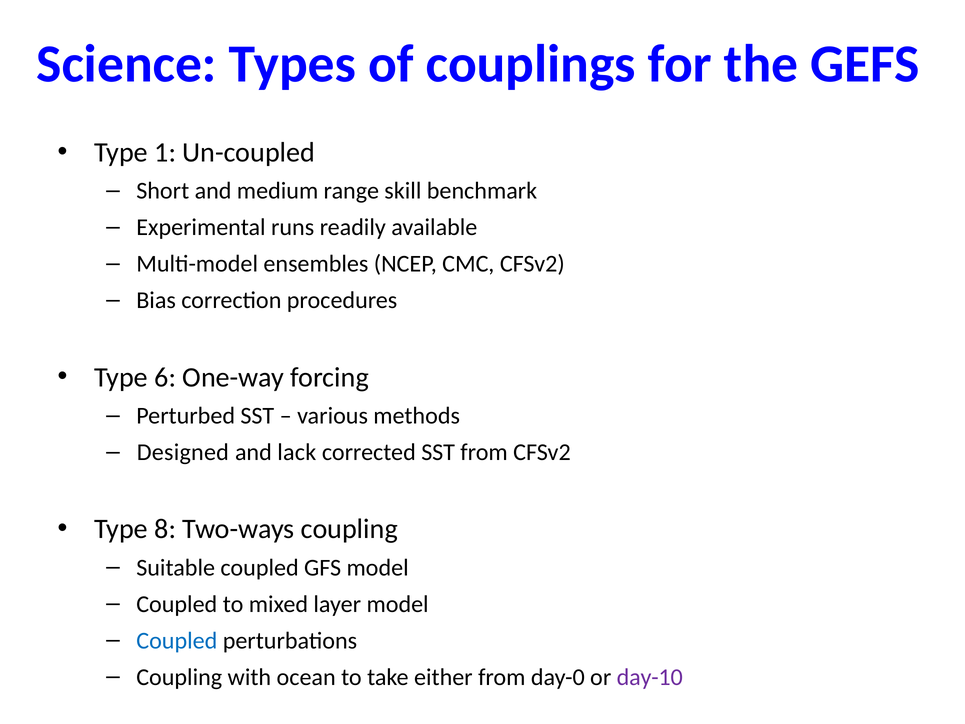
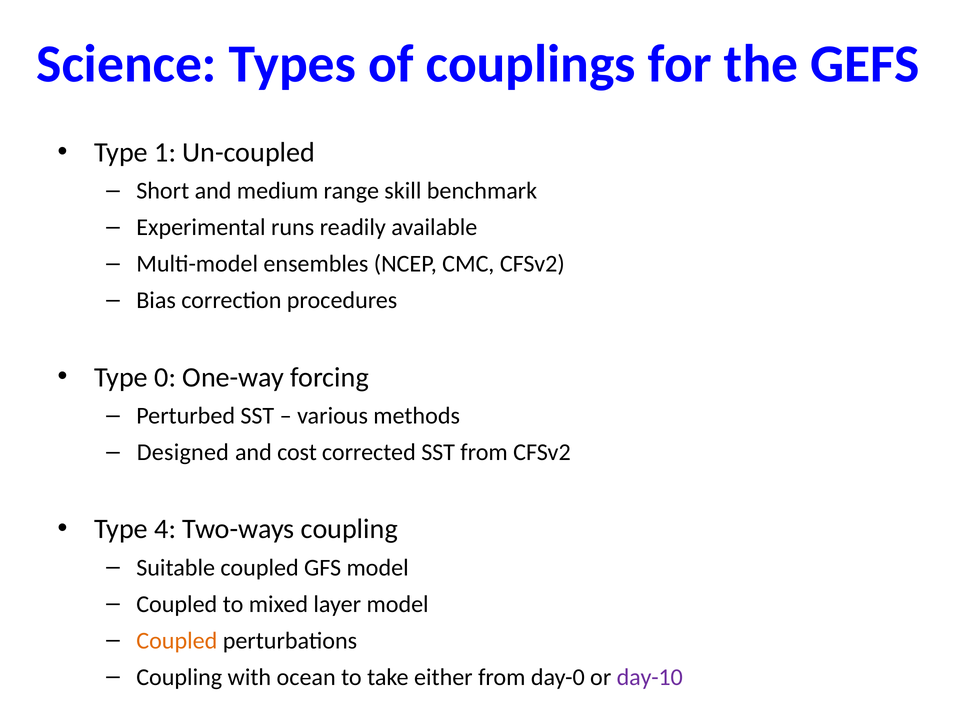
6: 6 -> 0
lack: lack -> cost
8: 8 -> 4
Coupled at (177, 640) colour: blue -> orange
